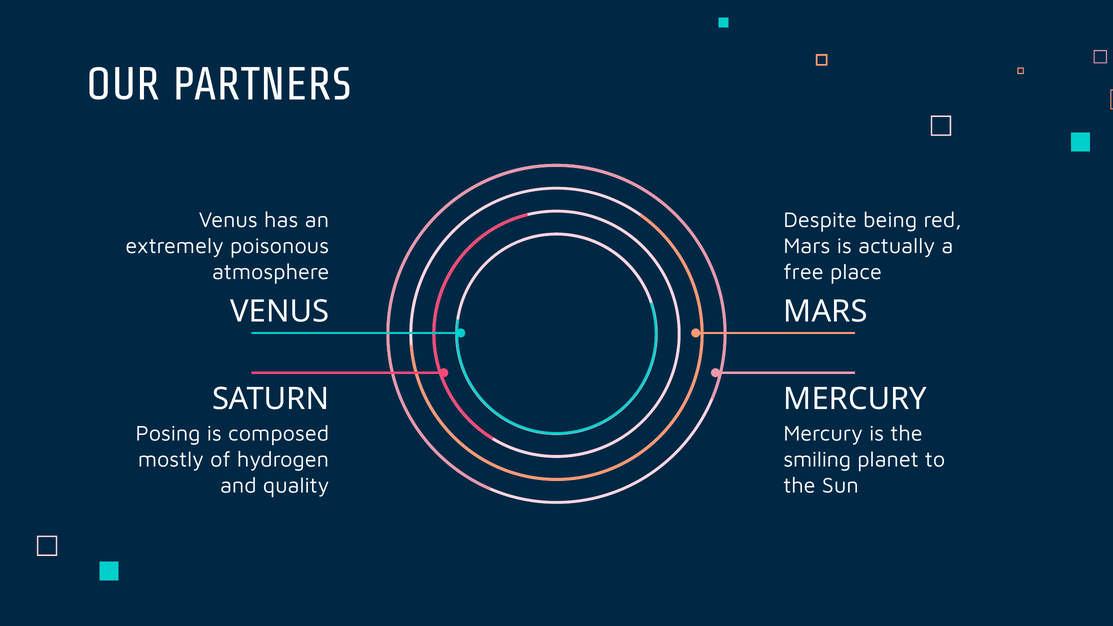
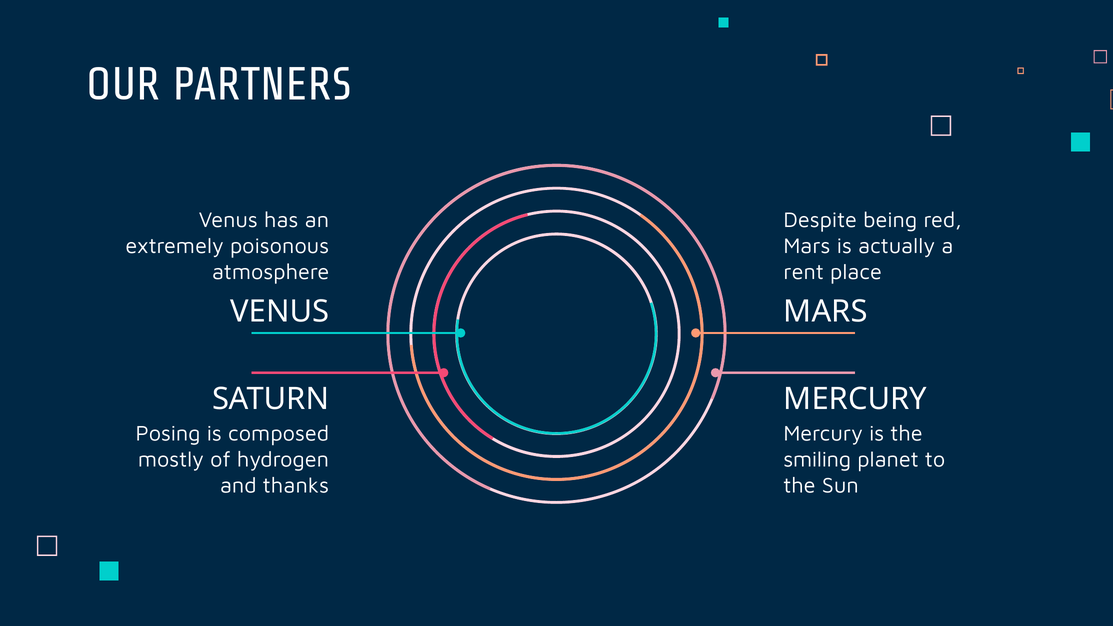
free: free -> rent
quality: quality -> thanks
